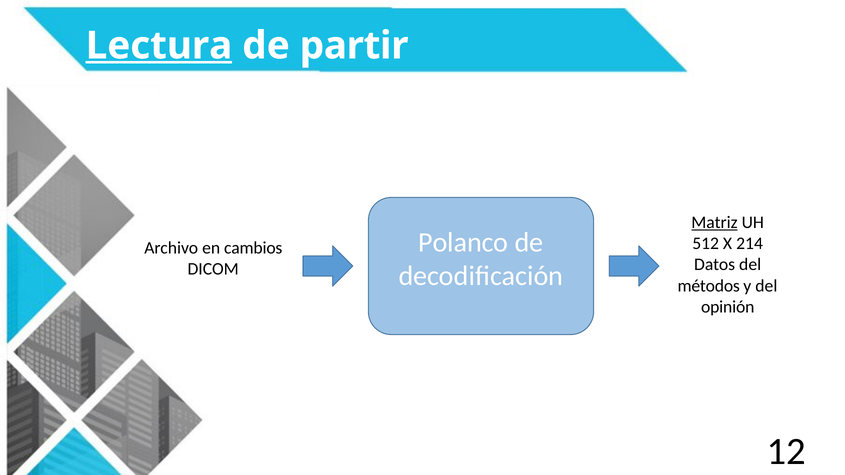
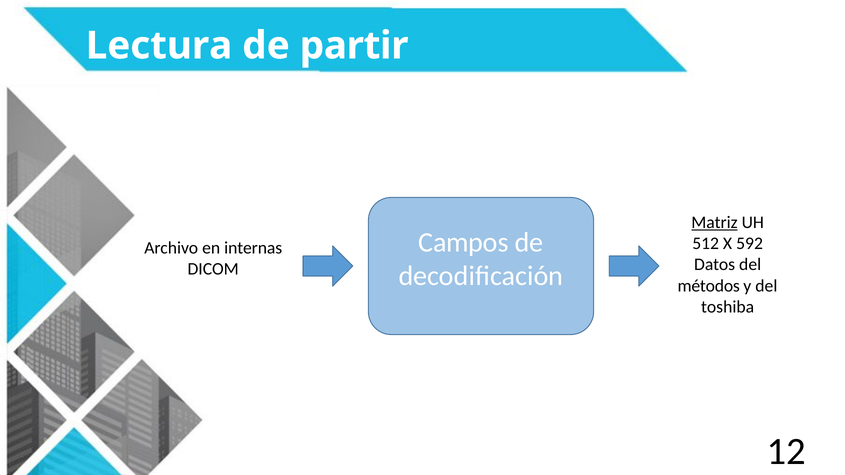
Lectura underline: present -> none
Polanco: Polanco -> Campos
214: 214 -> 592
cambios: cambios -> internas
opinión: opinión -> toshiba
